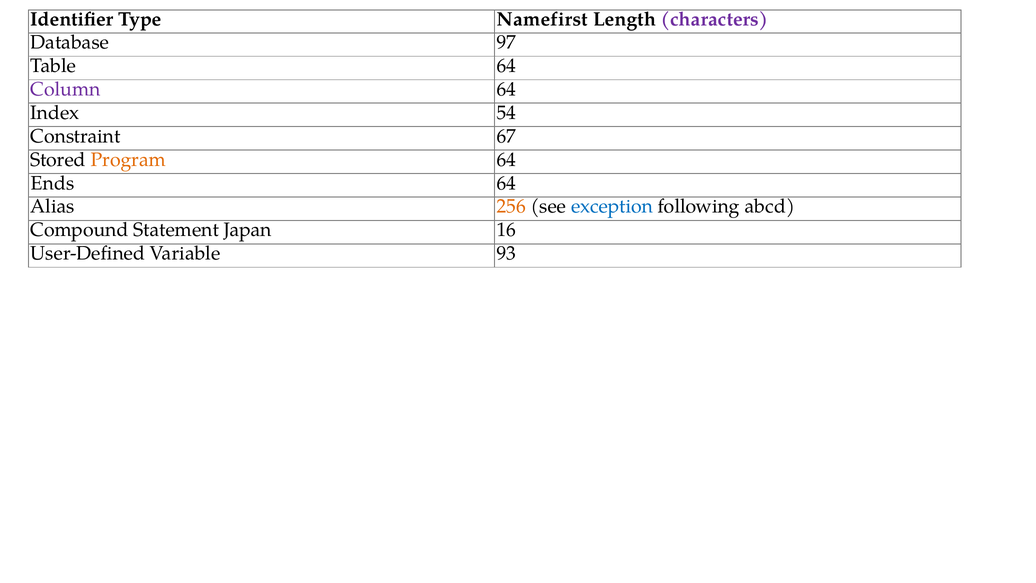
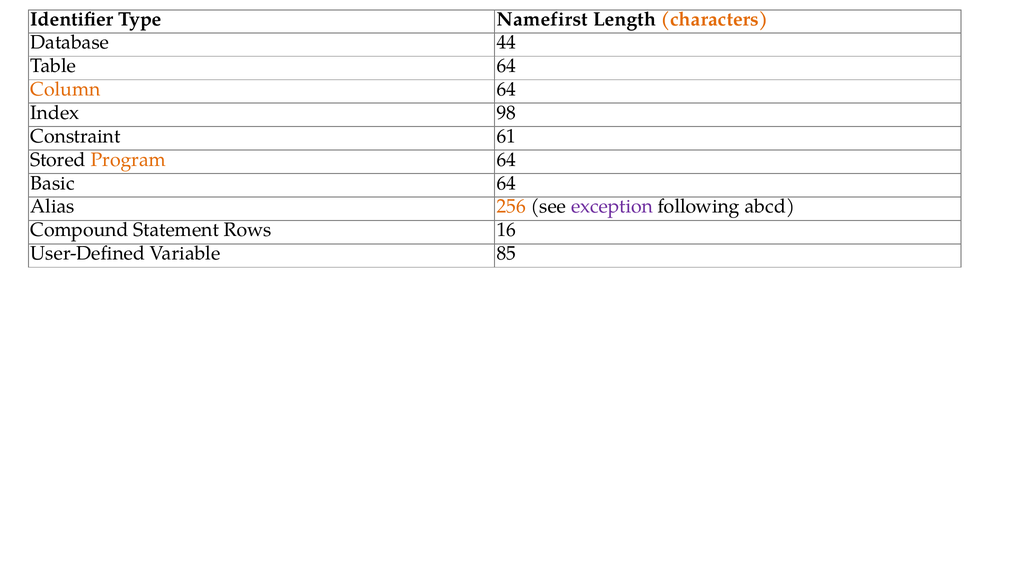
characters colour: purple -> orange
97: 97 -> 44
Column colour: purple -> orange
54: 54 -> 98
67: 67 -> 61
Ends: Ends -> Basic
exception colour: blue -> purple
Japan: Japan -> Rows
93: 93 -> 85
